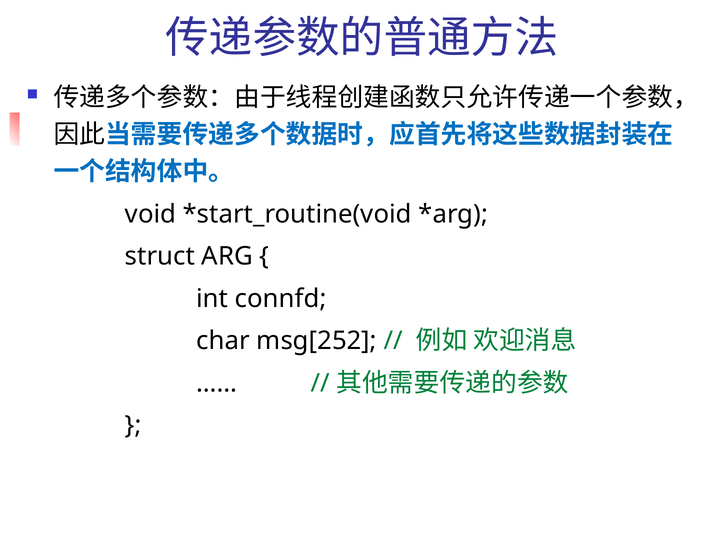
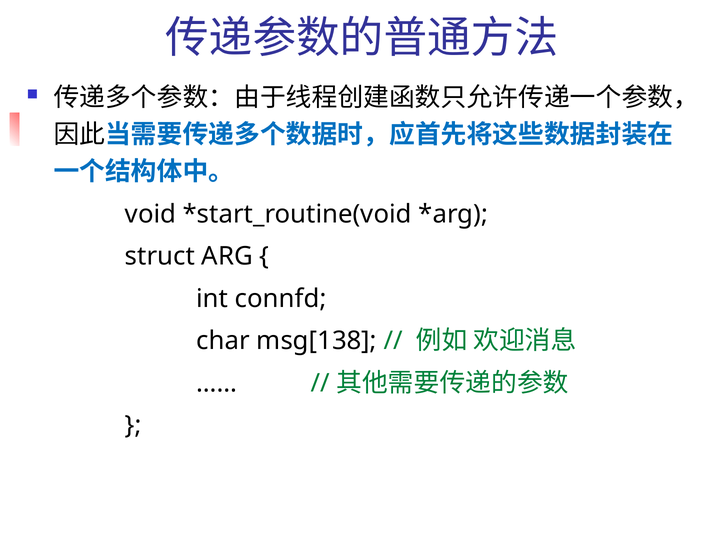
msg[252: msg[252 -> msg[138
